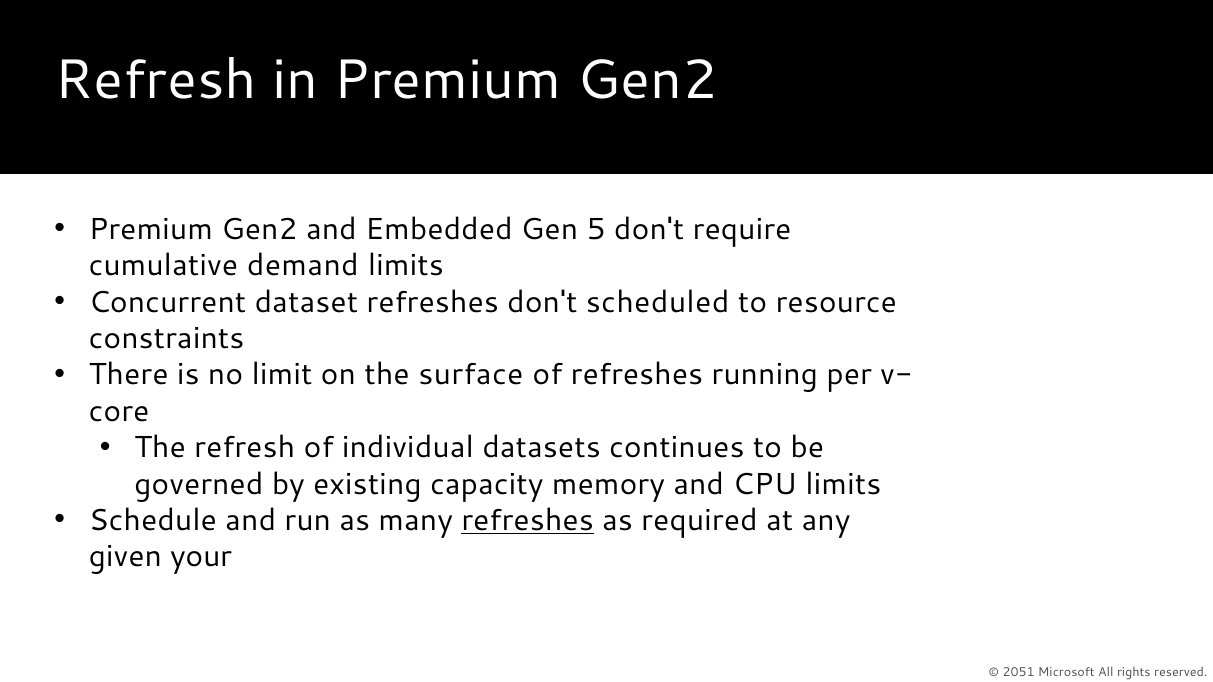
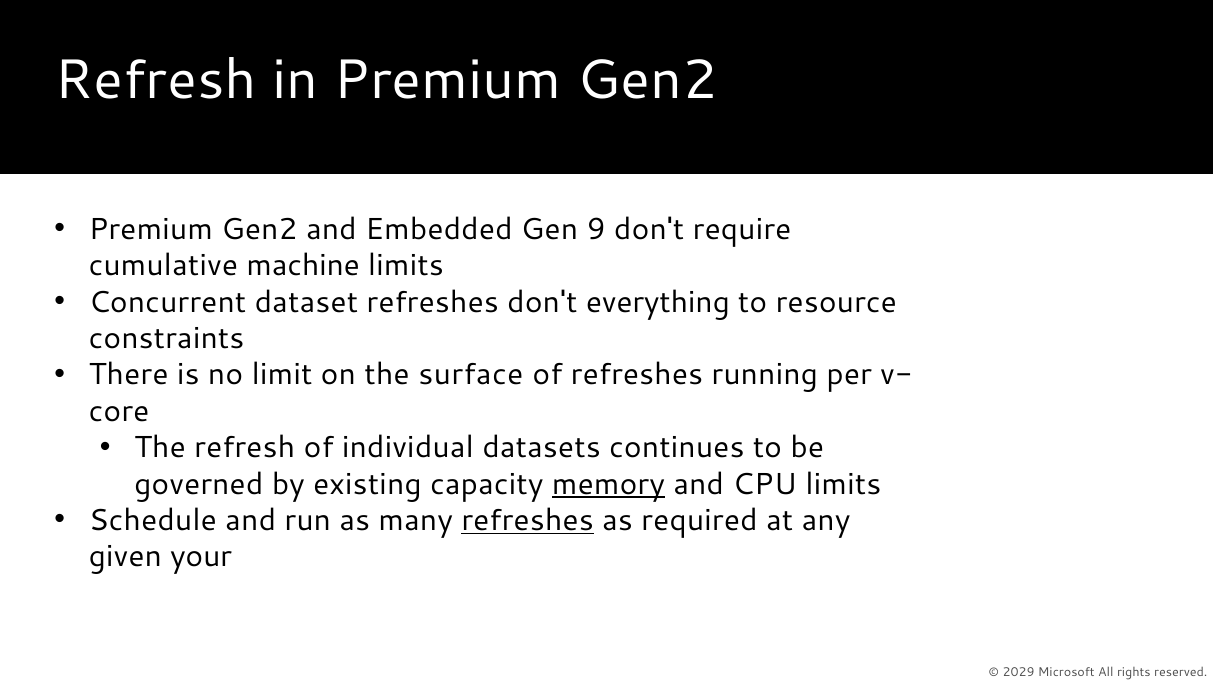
5: 5 -> 9
demand: demand -> machine
scheduled: scheduled -> everything
memory underline: none -> present
2051: 2051 -> 2029
